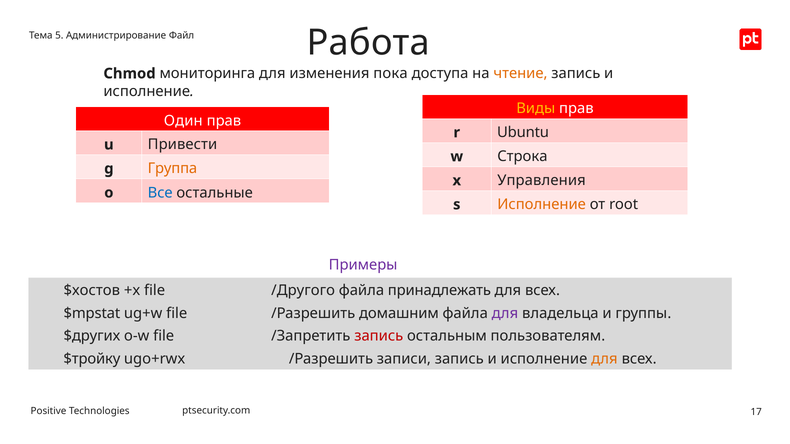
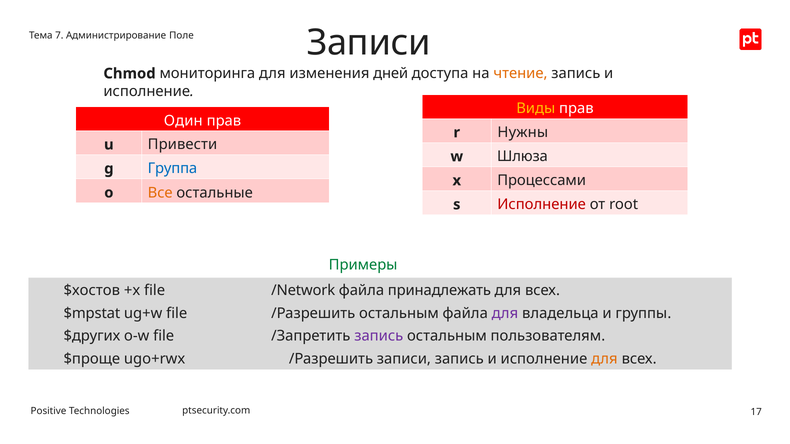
5: 5 -> 7
Файл: Файл -> Поле
Работа at (368, 43): Работа -> Записи
пока: пока -> дней
Ubuntu: Ubuntu -> Нужны
Строка: Строка -> Шлюза
Группа colour: orange -> blue
Управления: Управления -> Процессами
Все colour: blue -> orange
Исполнение at (542, 205) colour: orange -> red
Примеры colour: purple -> green
/Другого: /Другого -> /Network
/Разрешить домашним: домашним -> остальным
запись at (379, 336) colour: red -> purple
$тройку: $тройку -> $проще
